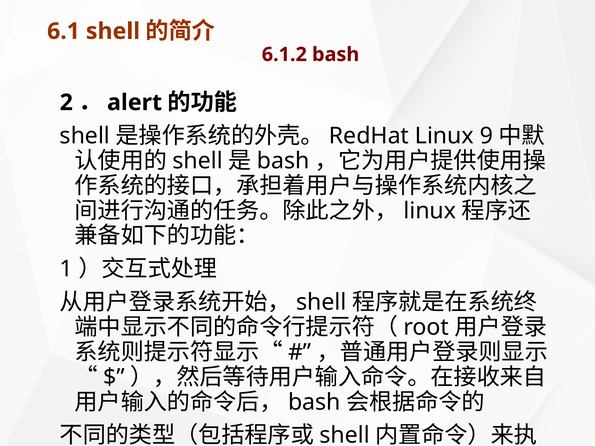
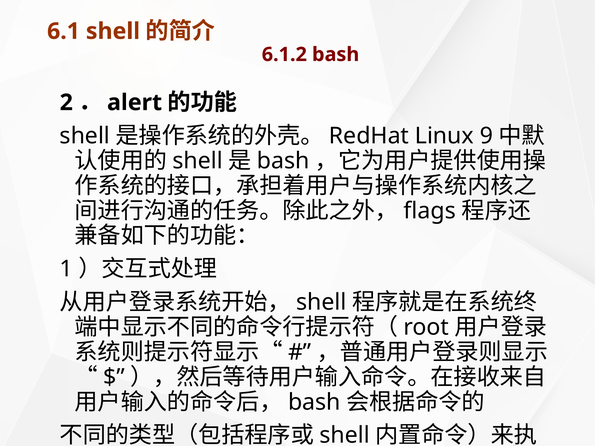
linux at (430, 211): linux -> flags
